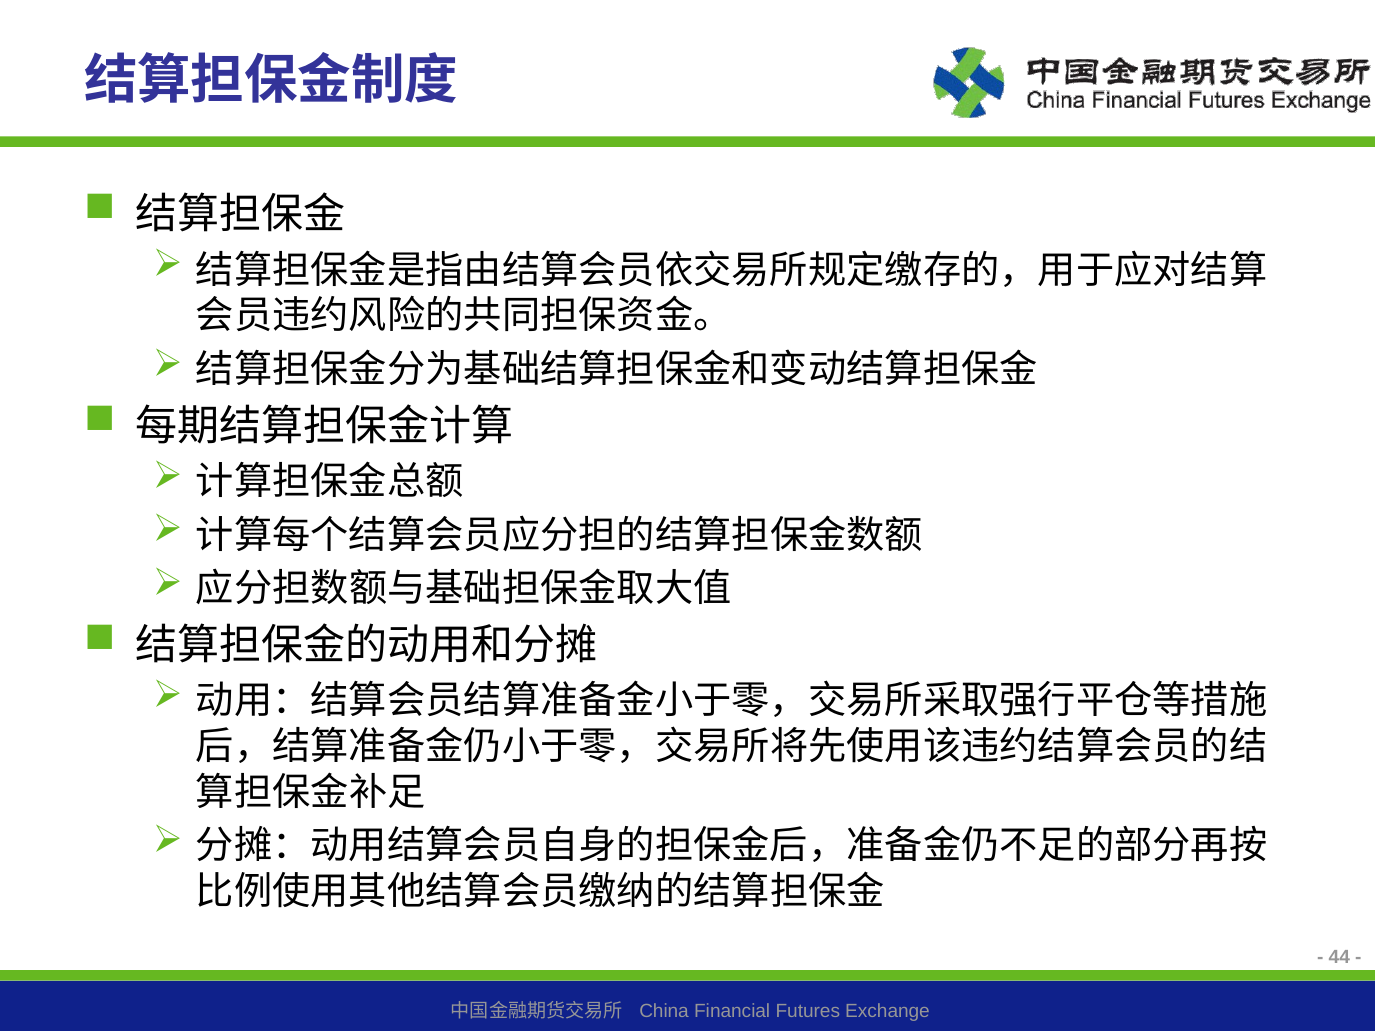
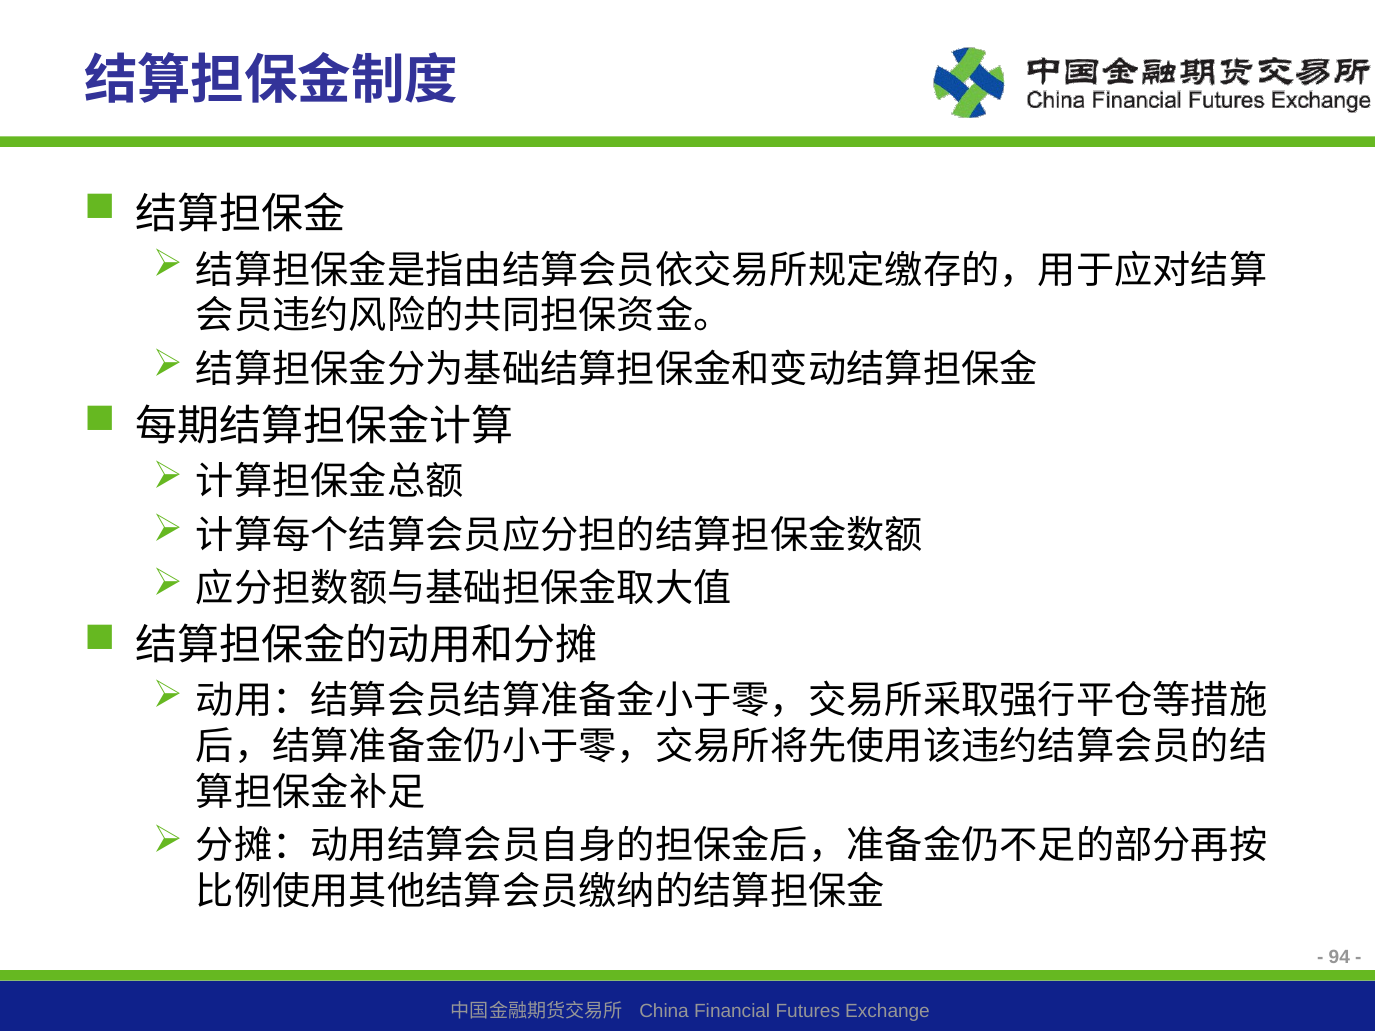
44: 44 -> 94
